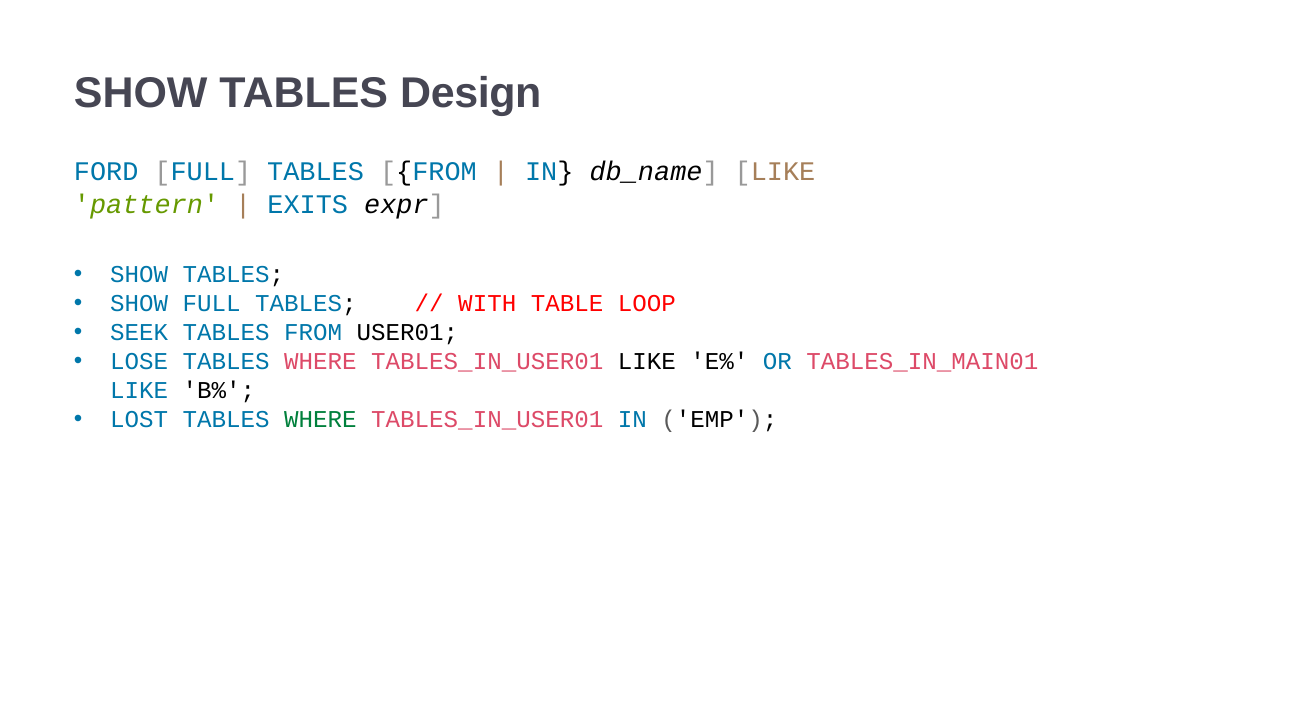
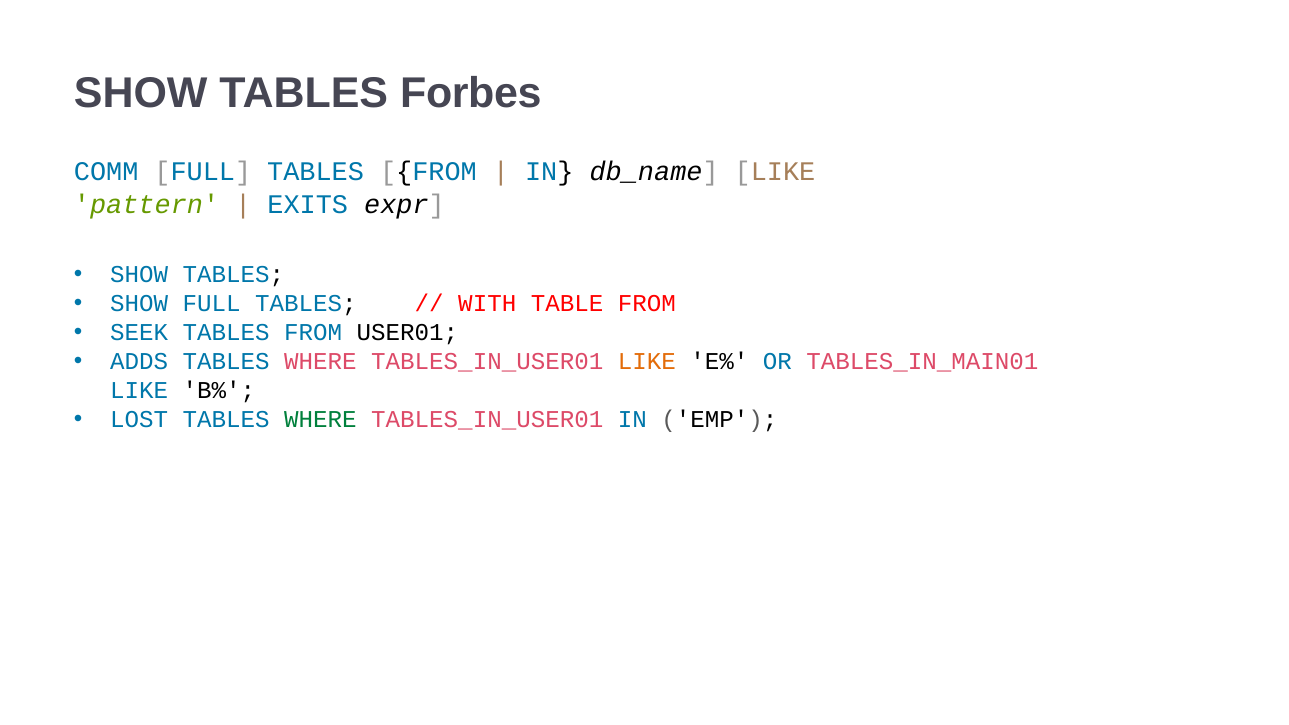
Design: Design -> Forbes
FORD: FORD -> COMM
TABLE LOOP: LOOP -> FROM
LOSE: LOSE -> ADDS
LIKE at (647, 362) colour: black -> orange
